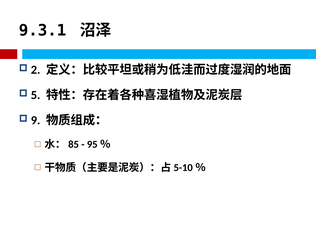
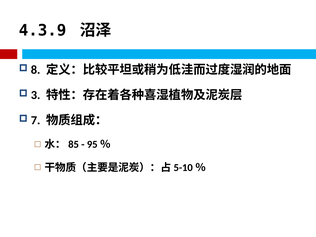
9.3.1: 9.3.1 -> 4.3.9
2: 2 -> 8
5: 5 -> 3
9: 9 -> 7
